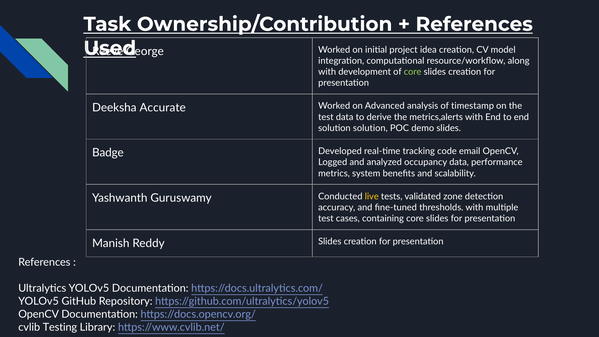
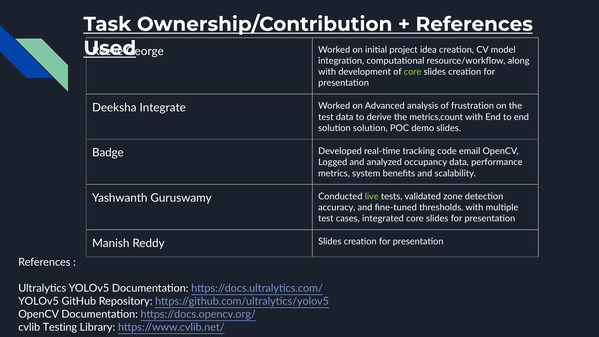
Accurate: Accurate -> Integrate
timestamp: timestamp -> frustration
metrics,alerts: metrics,alerts -> metrics,count
live colour: yellow -> light green
containing: containing -> integrated
